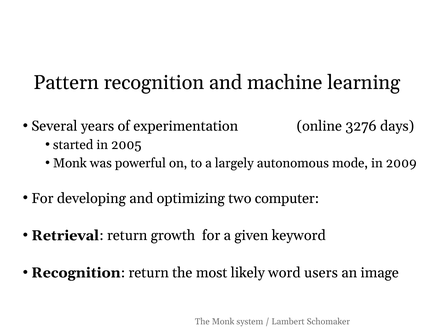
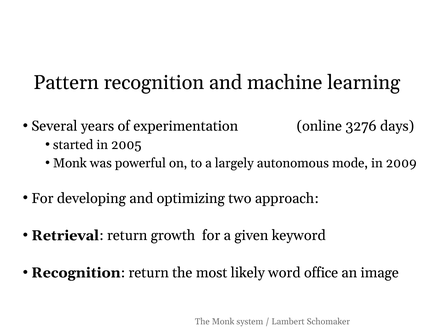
computer: computer -> approach
users: users -> office
